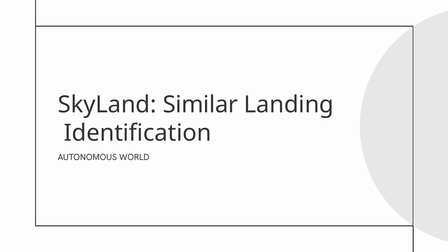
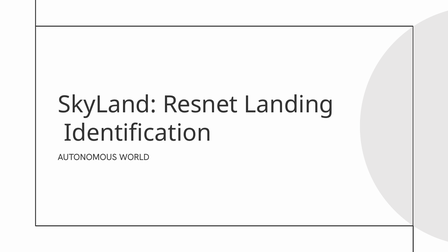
Similar: Similar -> Resnet
